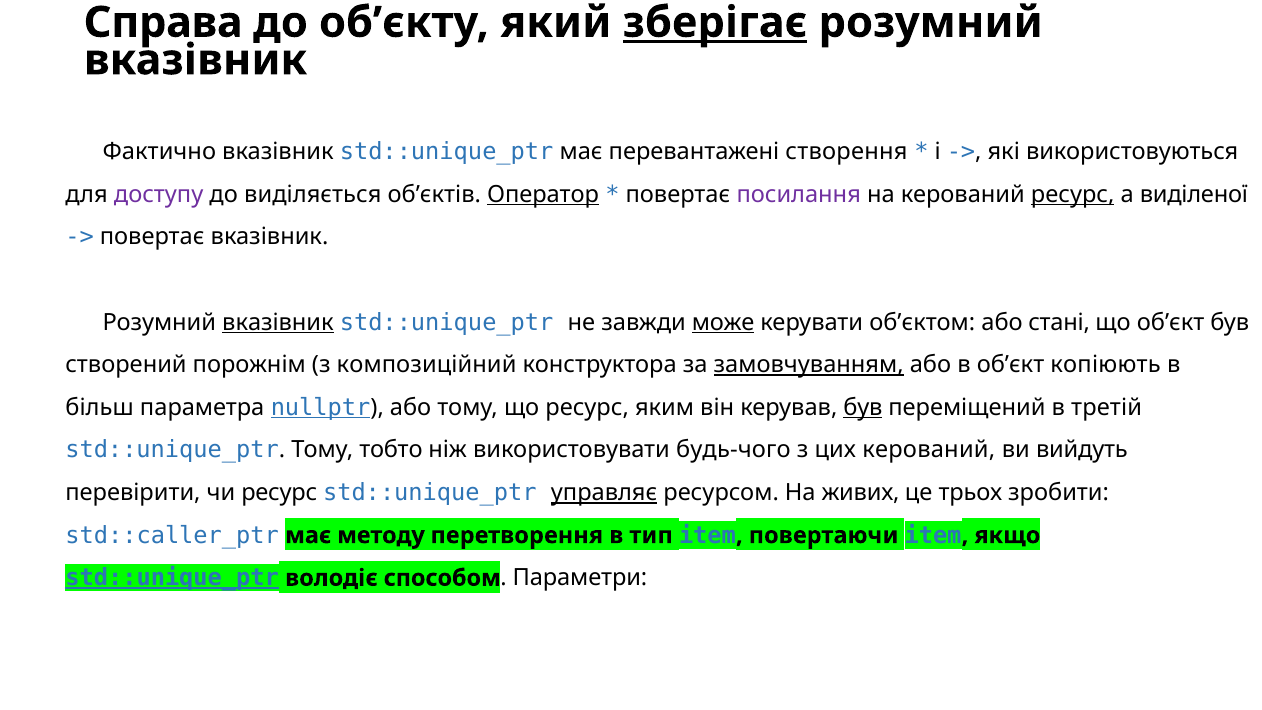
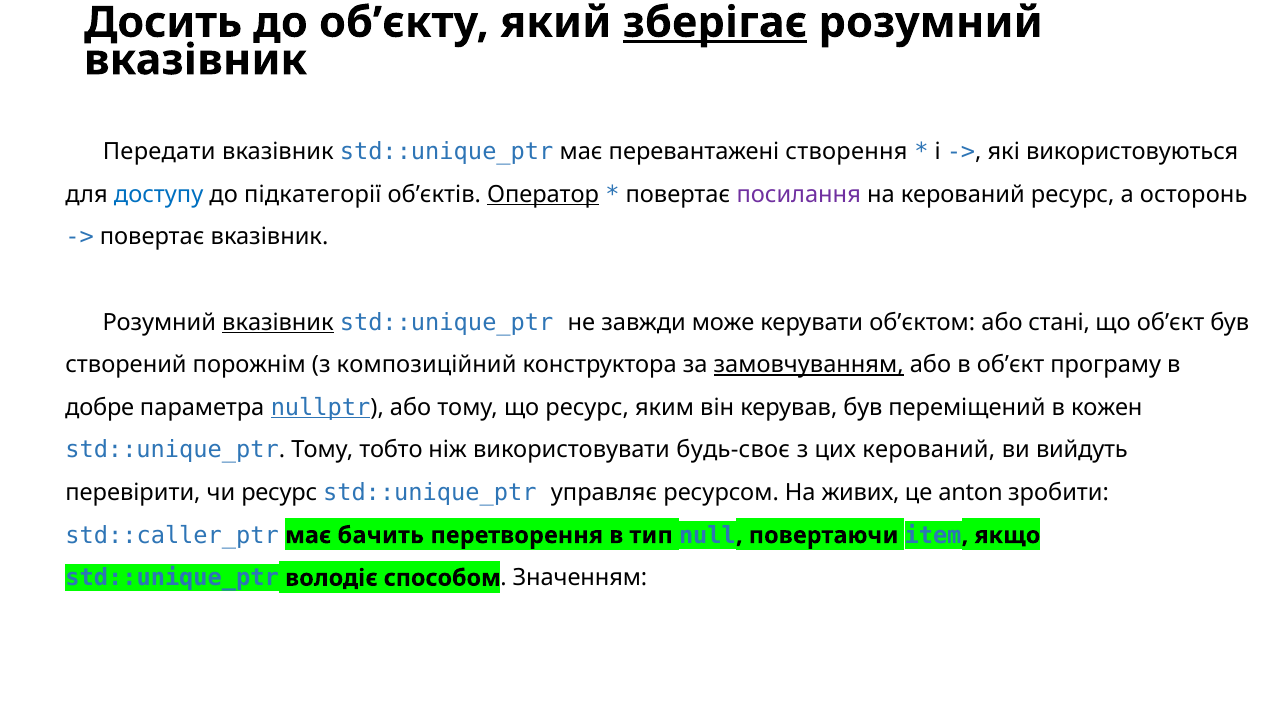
Справа: Справа -> Досить
Фактично: Фактично -> Передати
доступу colour: purple -> blue
виділяється: виділяється -> підкатегорії
ресурс at (1073, 195) underline: present -> none
виділеної: виділеної -> осторонь
може underline: present -> none
копіюють: копіюють -> програму
більш: більш -> добре
був at (863, 407) underline: present -> none
третій: третій -> кожен
будь-чого: будь-чого -> будь-своє
управляє underline: present -> none
трьох: трьох -> anton
методу: методу -> бачить
тип item: item -> null
std::unique_ptr at (172, 578) underline: present -> none
Параметри: Параметри -> Значенням
